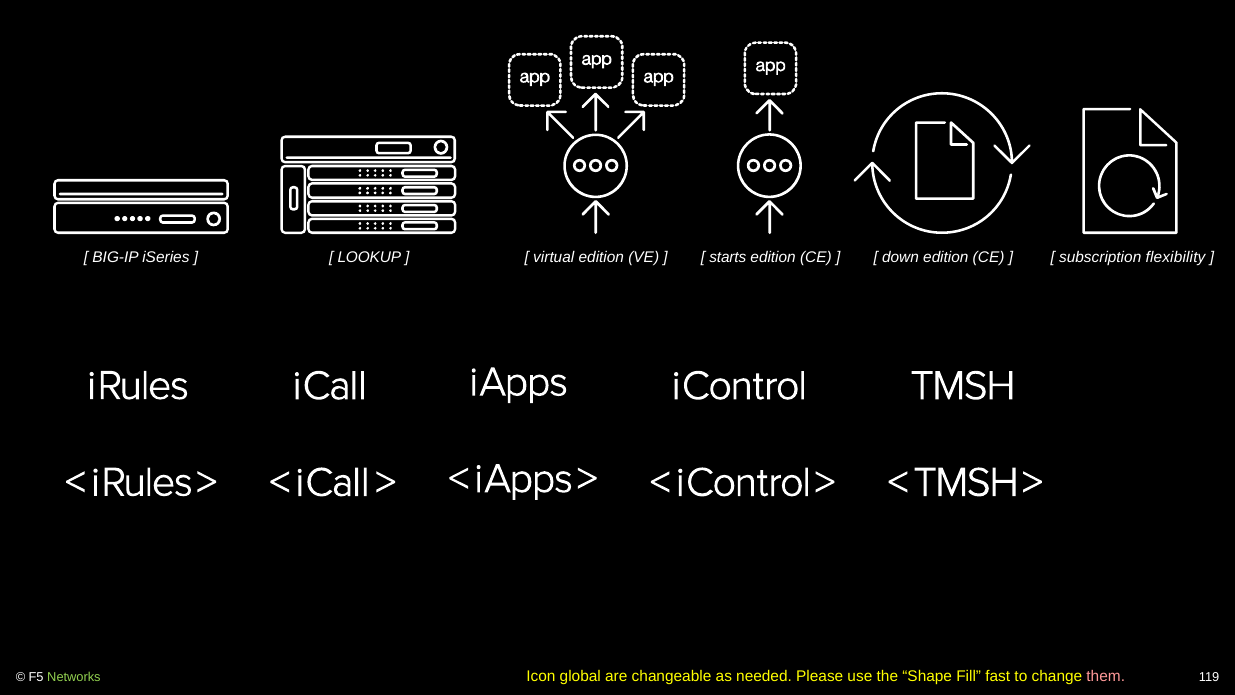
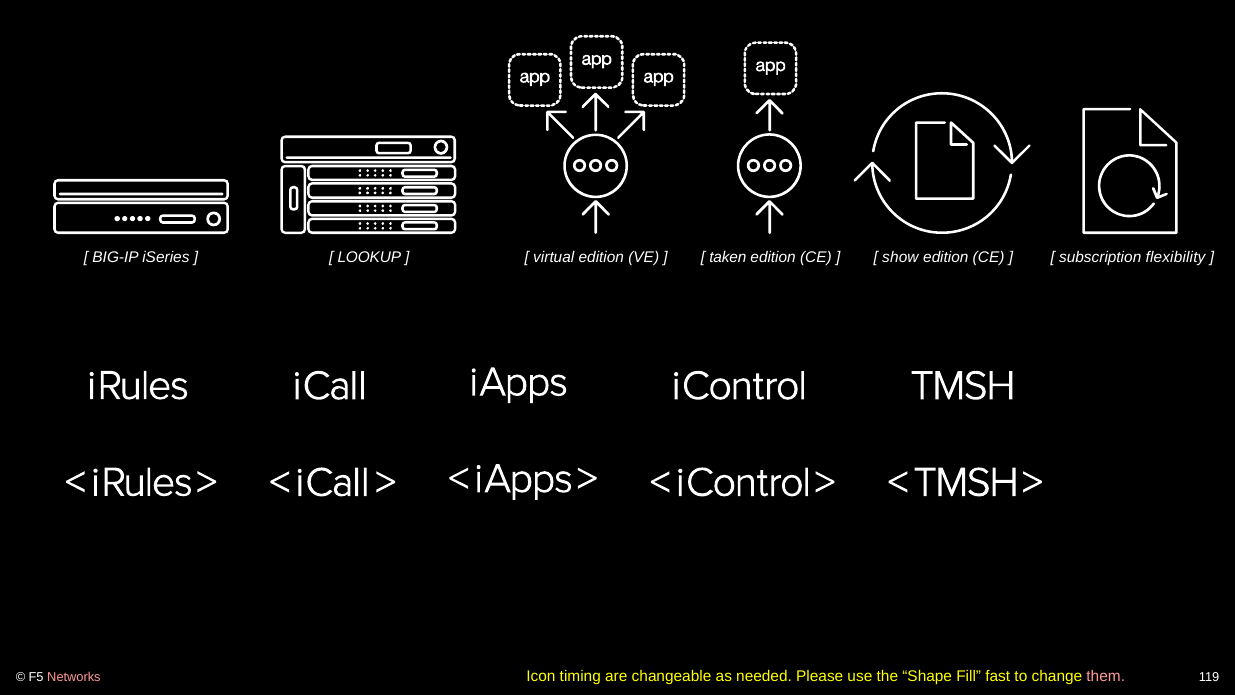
starts: starts -> taken
down: down -> show
global: global -> timing
Networks colour: light green -> pink
